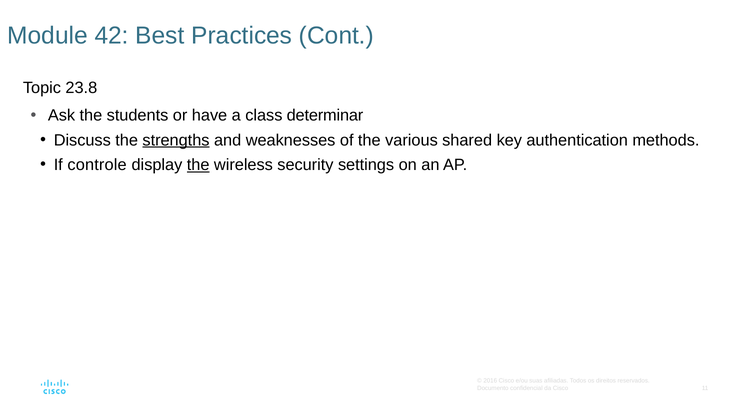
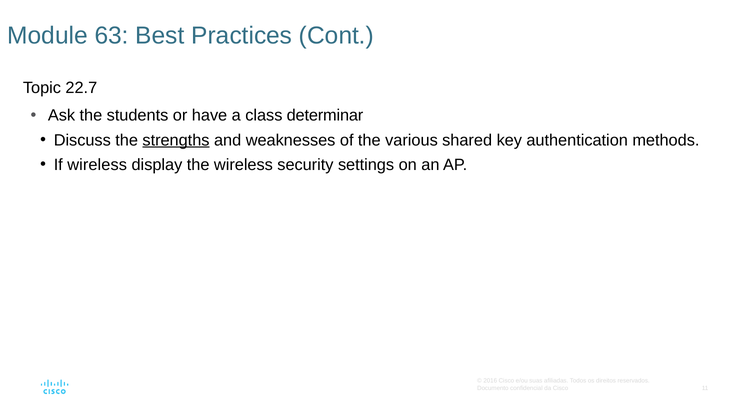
42: 42 -> 63
23.8: 23.8 -> 22.7
If controle: controle -> wireless
the at (198, 165) underline: present -> none
